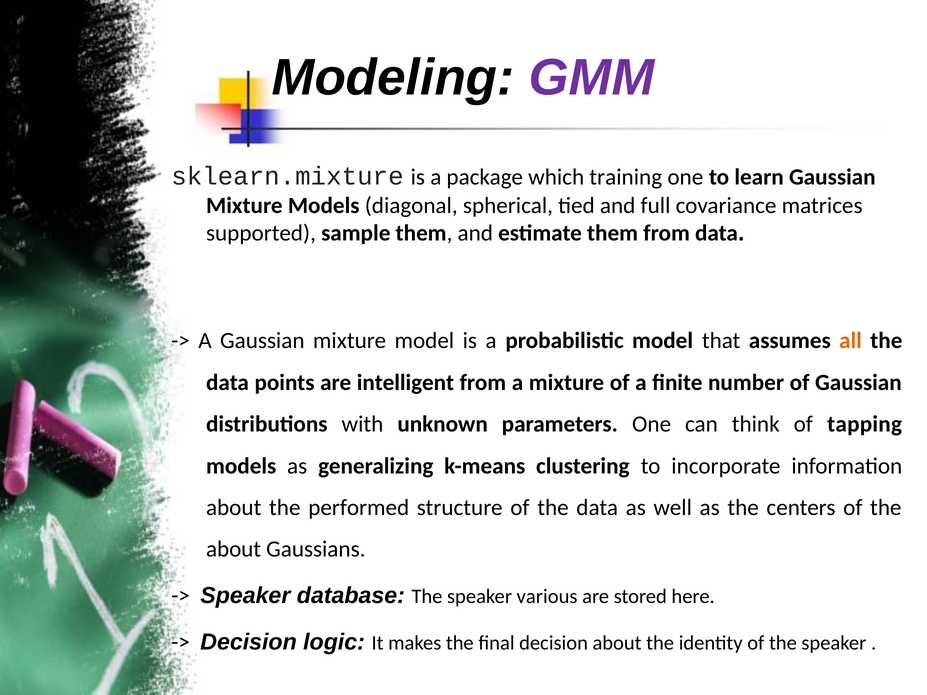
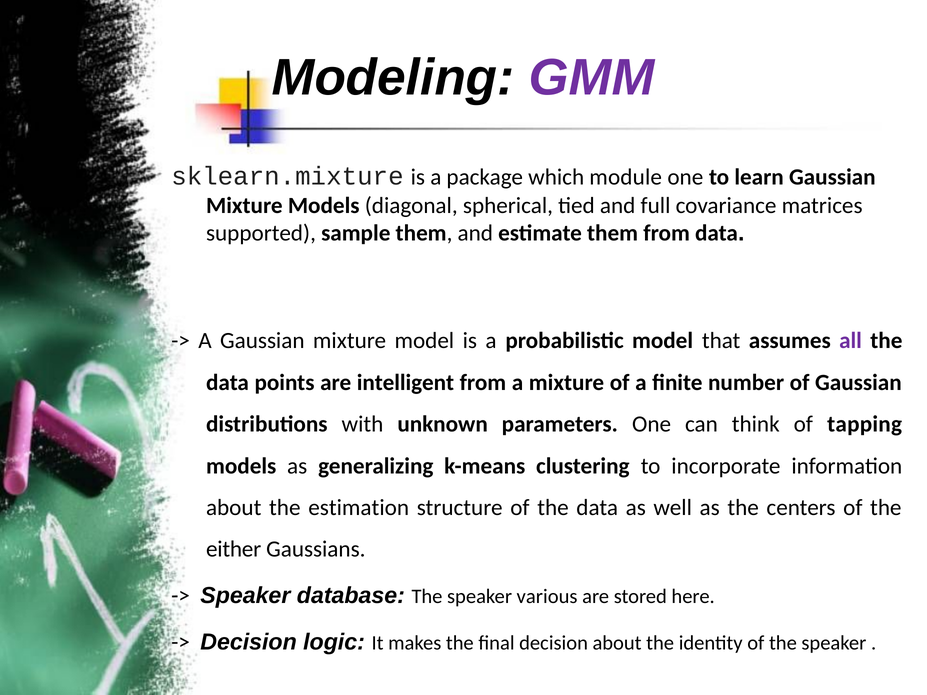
training: training -> module
all colour: orange -> purple
performed: performed -> estimation
about at (234, 549): about -> either
